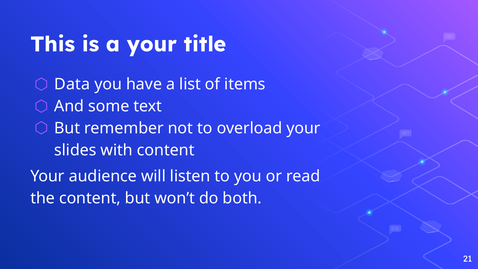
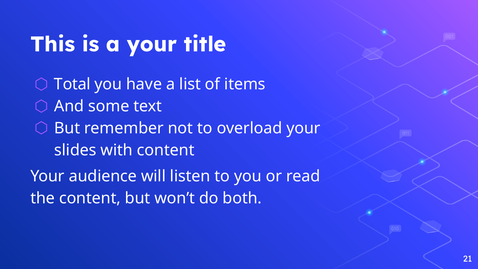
Data: Data -> Total
